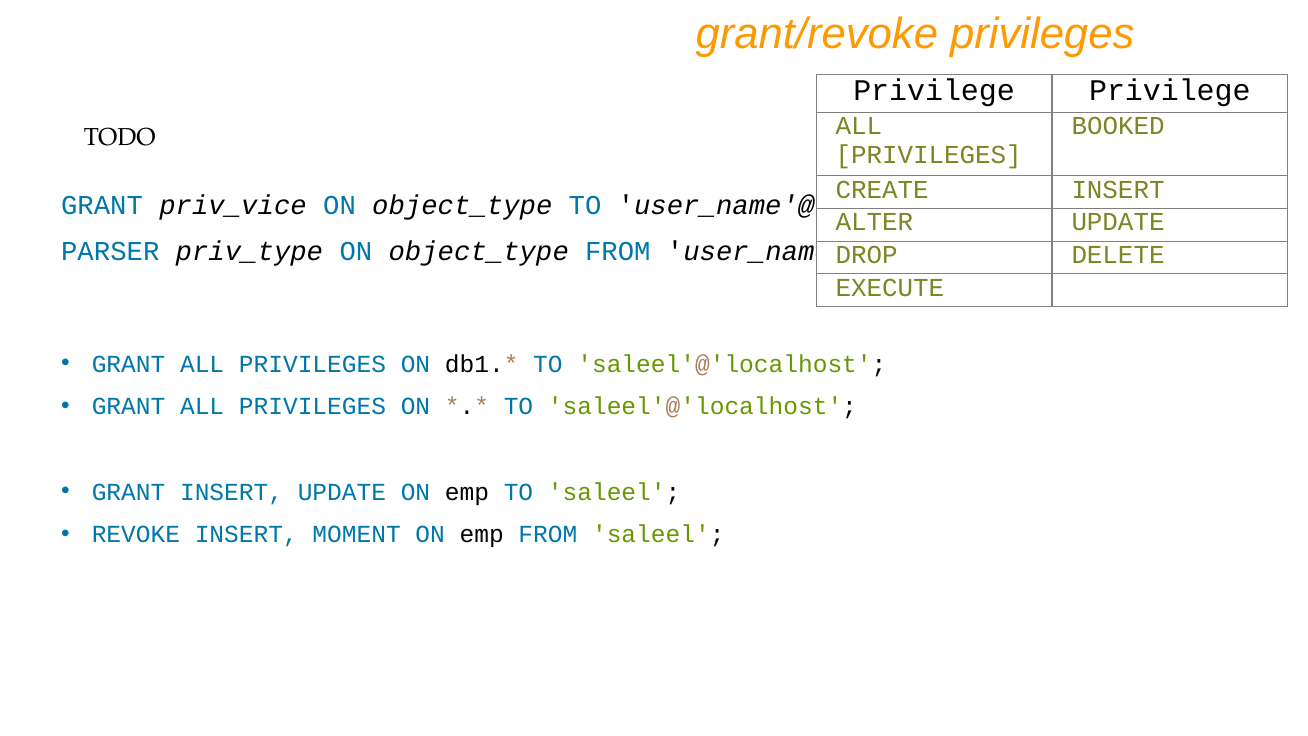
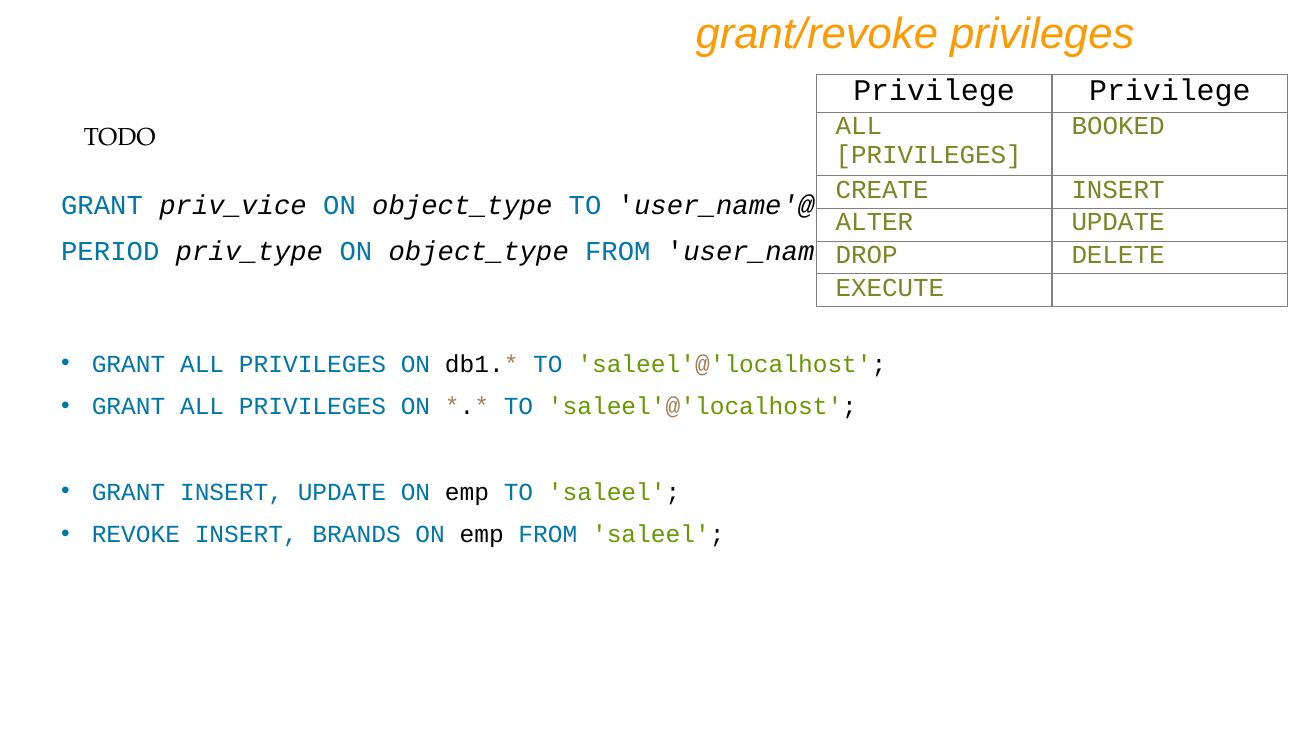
PARSER: PARSER -> PERIOD
MOMENT: MOMENT -> BRANDS
